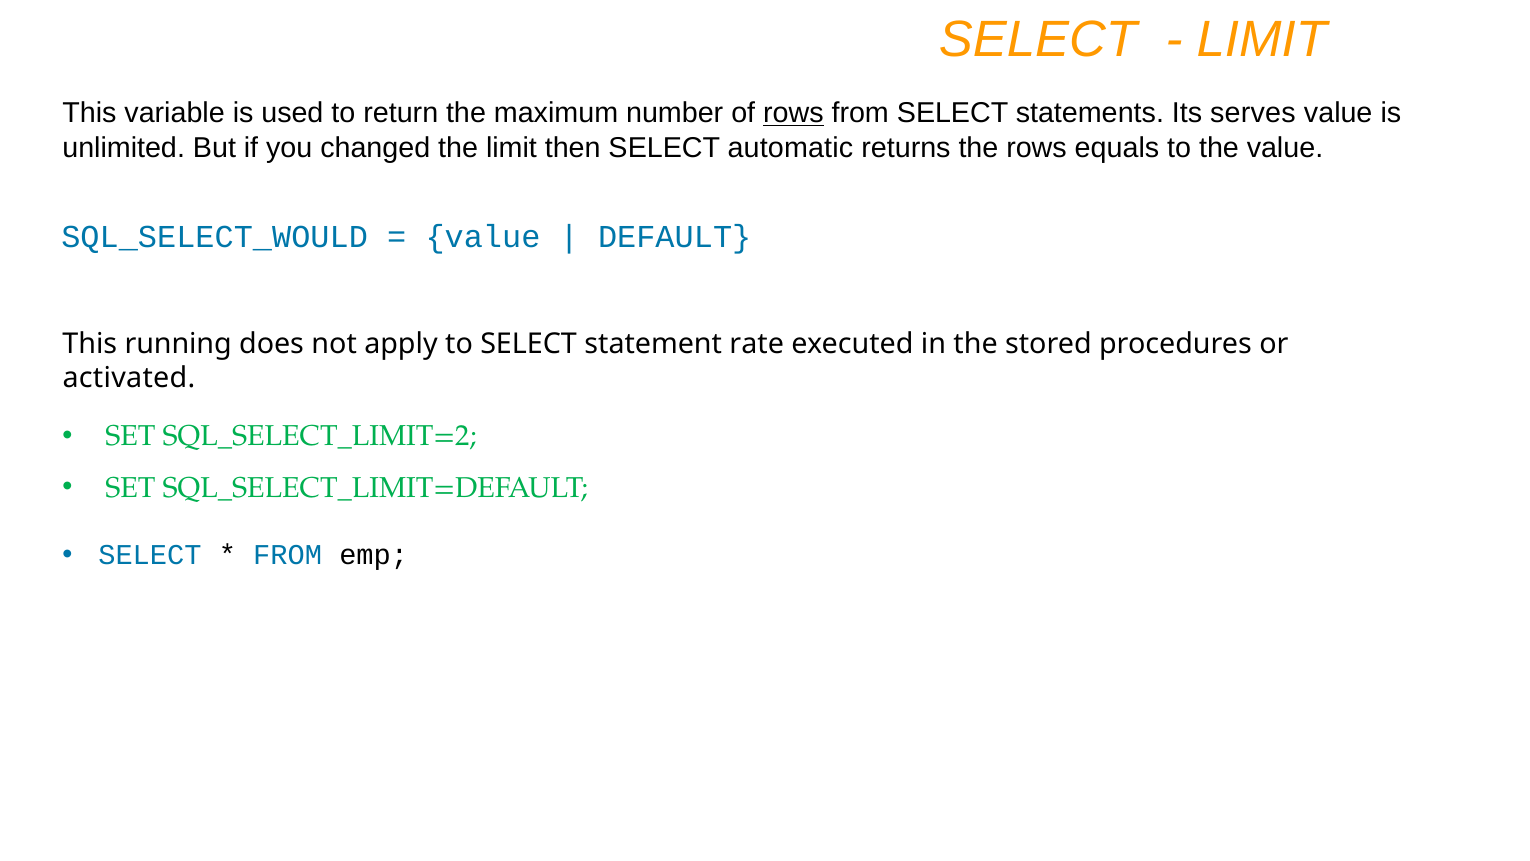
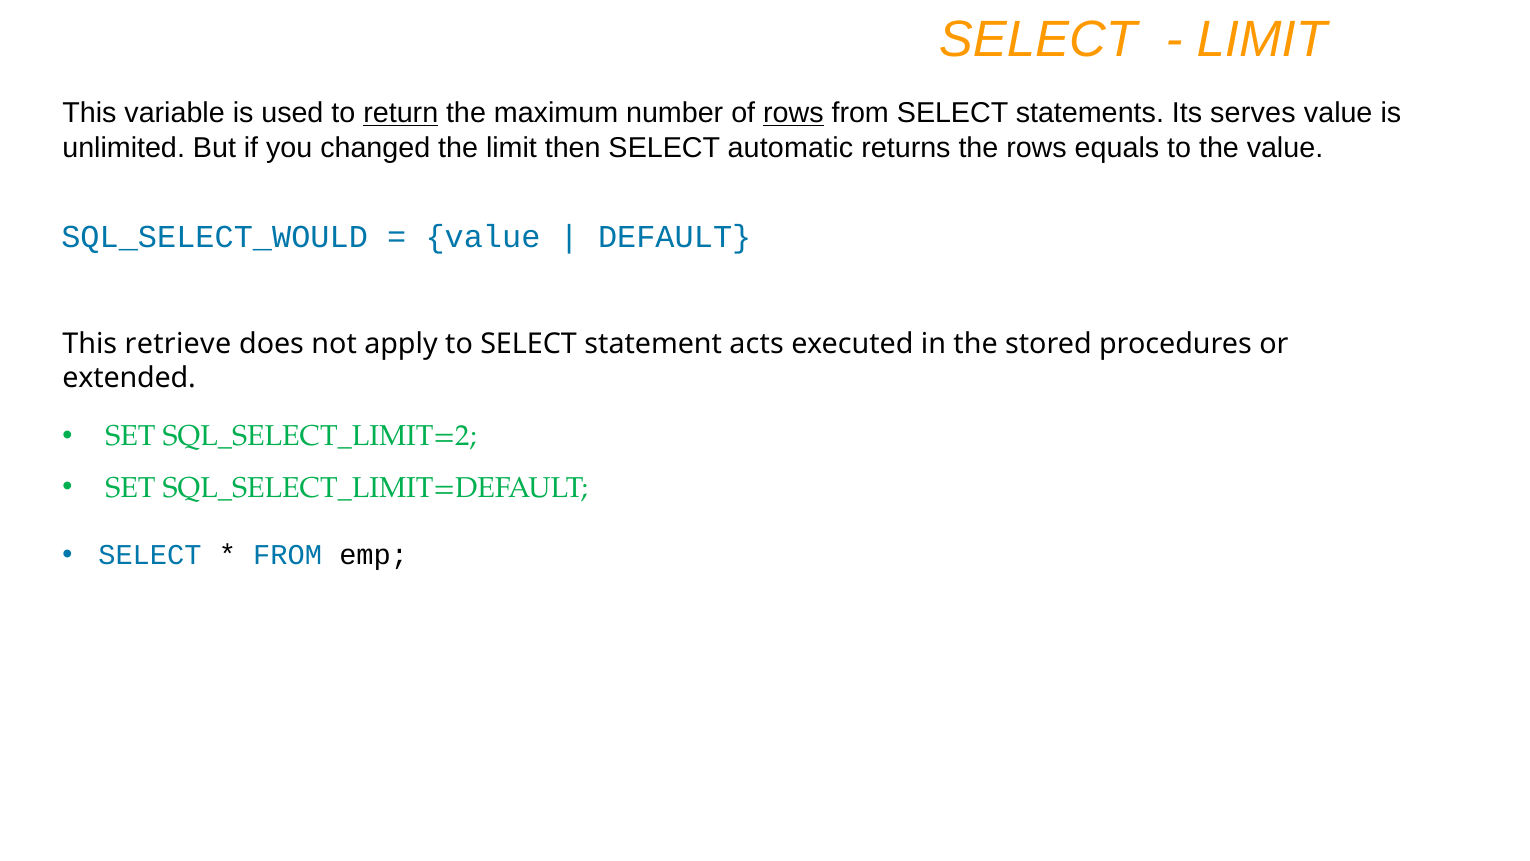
return underline: none -> present
running: running -> retrieve
rate: rate -> acts
activated: activated -> extended
